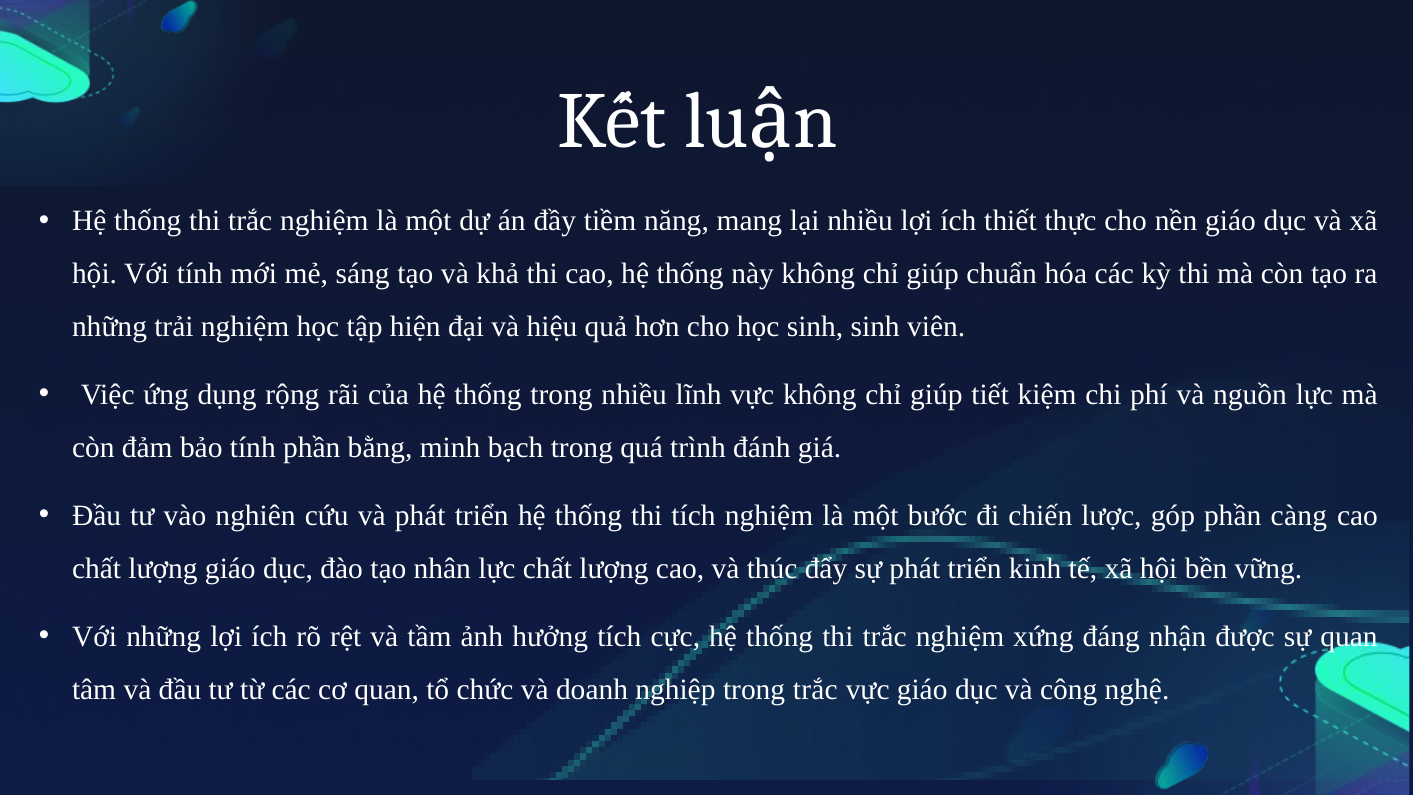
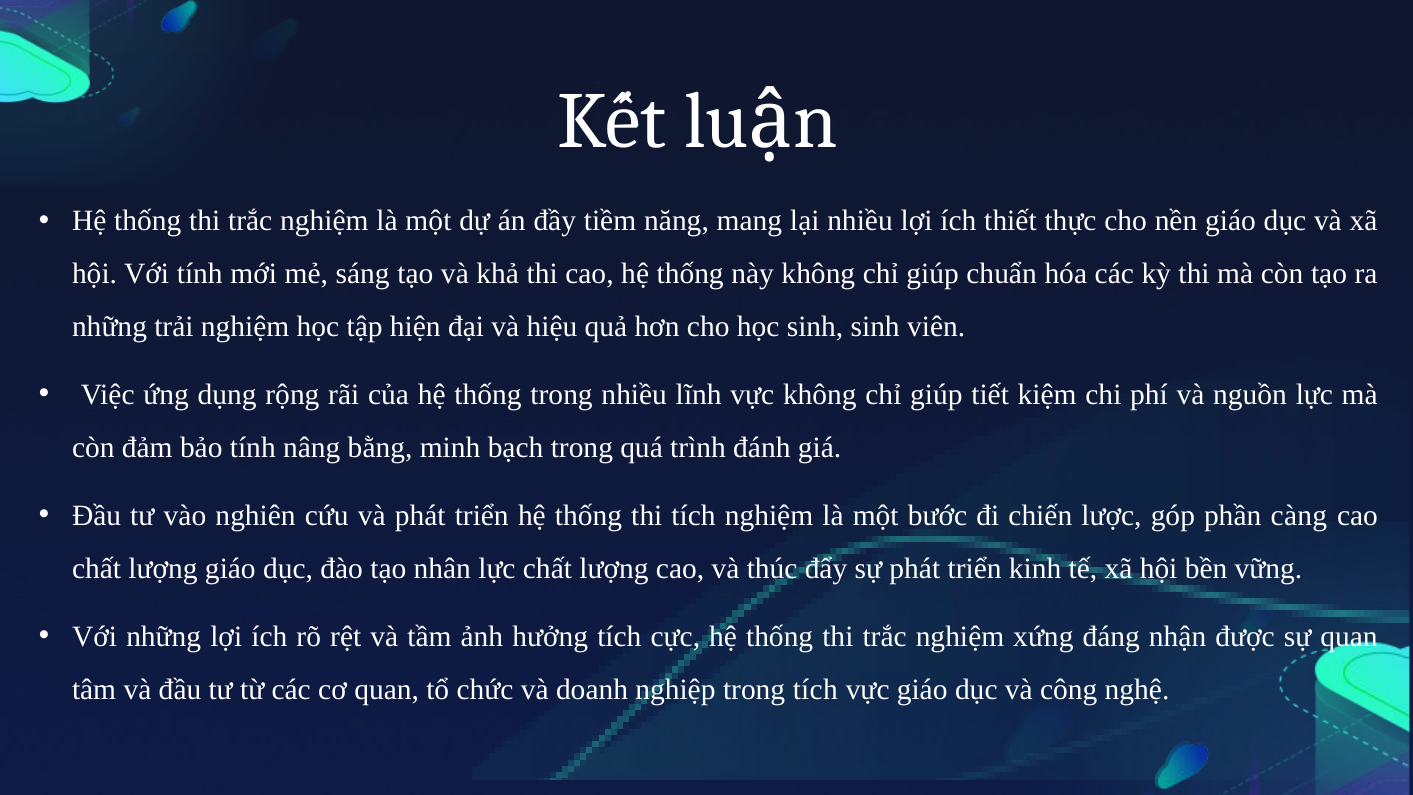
tính phần: phần -> nâng
trong trắc: trắc -> tích
